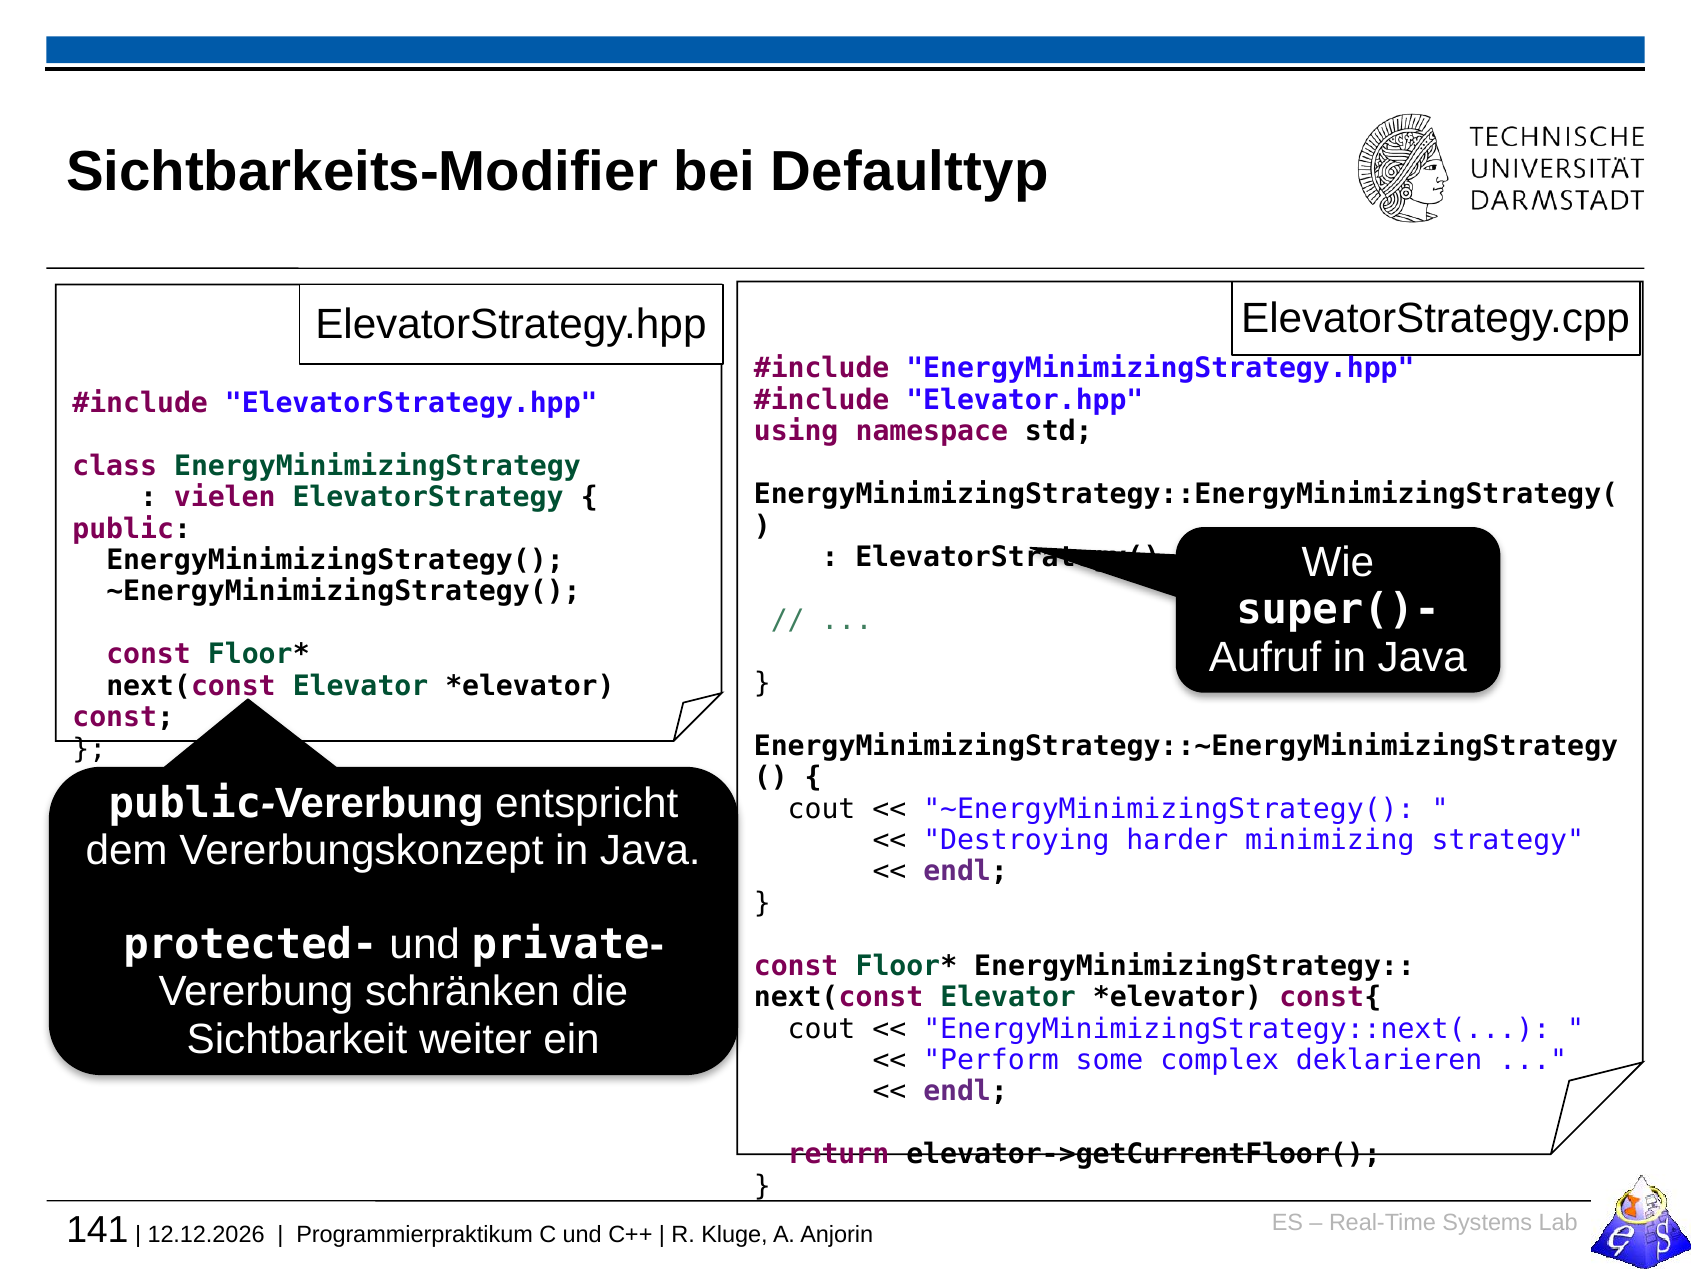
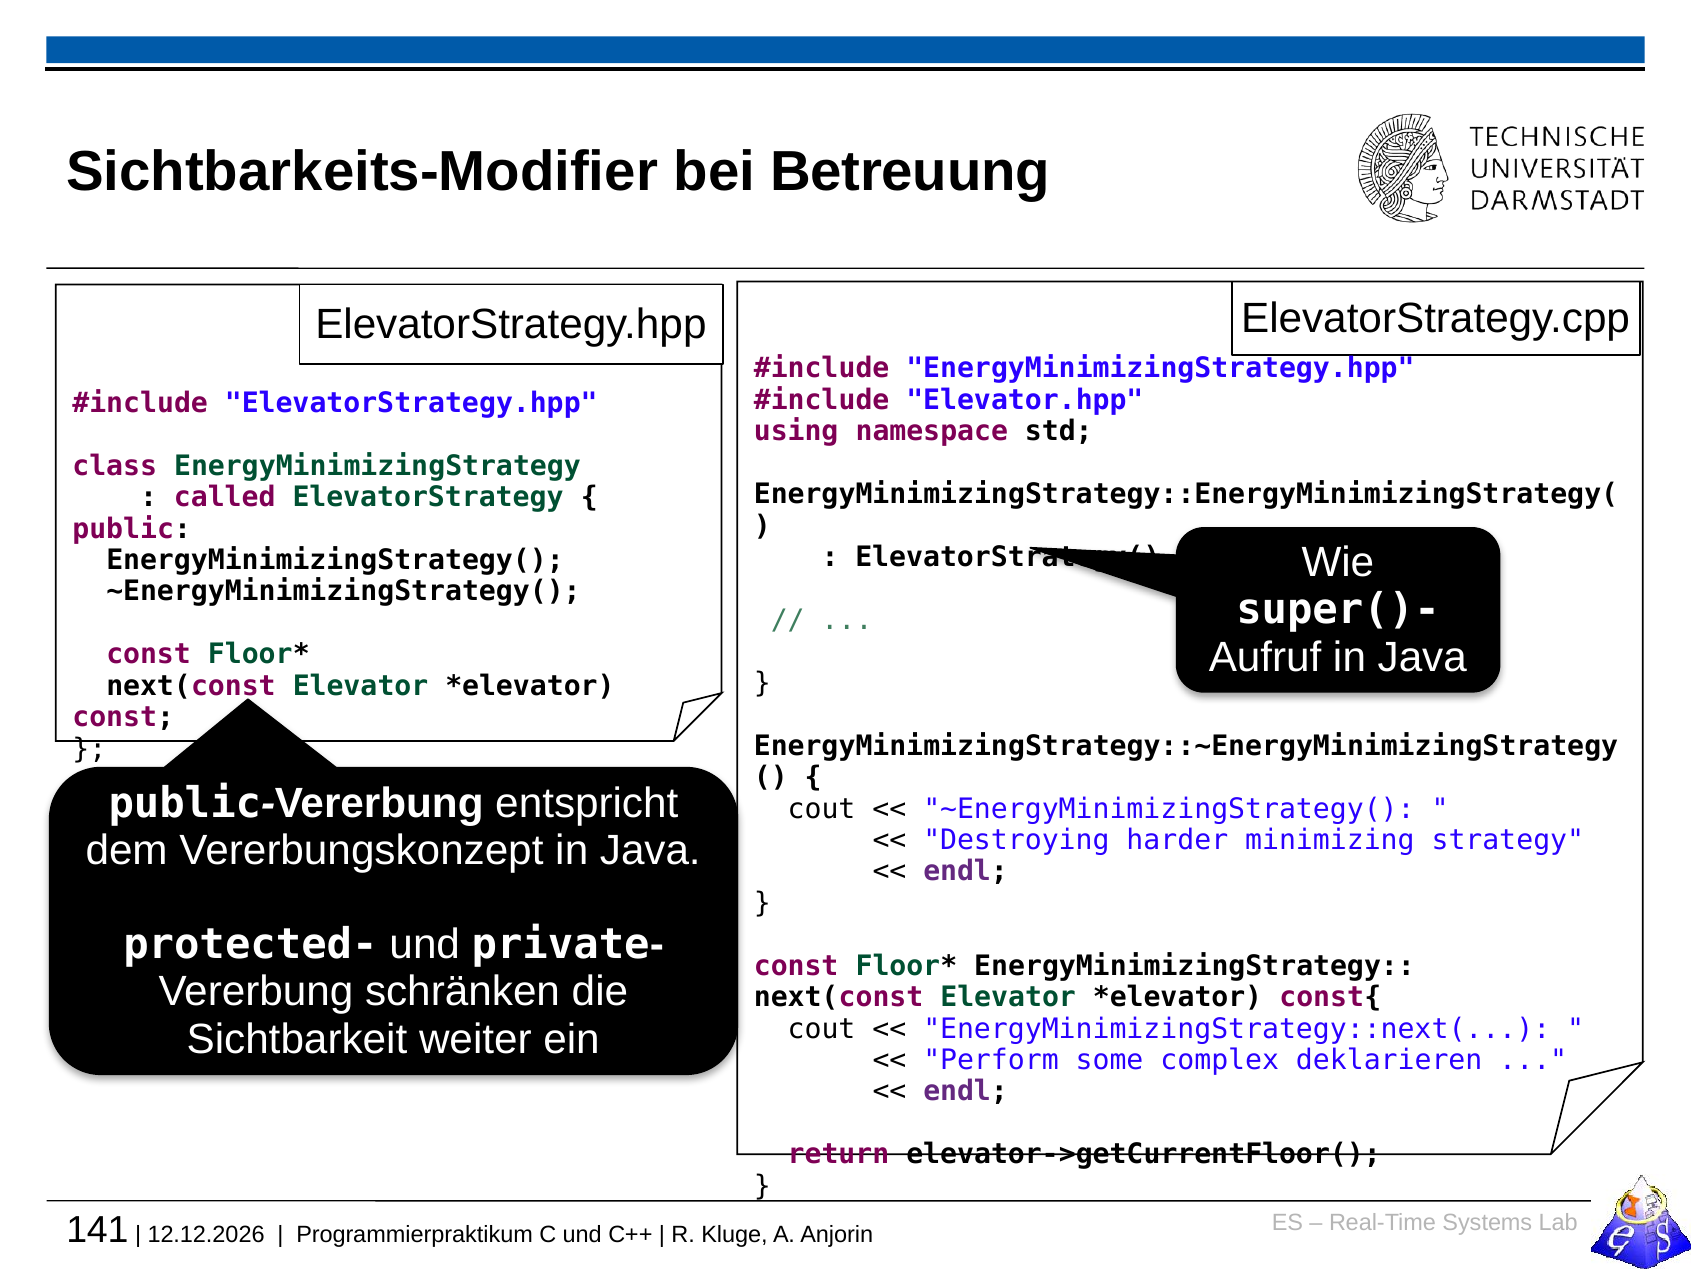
Defaulttyp: Defaulttyp -> Betreuung
vielen: vielen -> called
